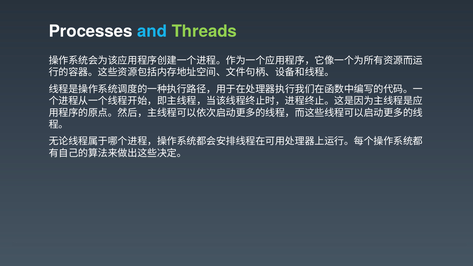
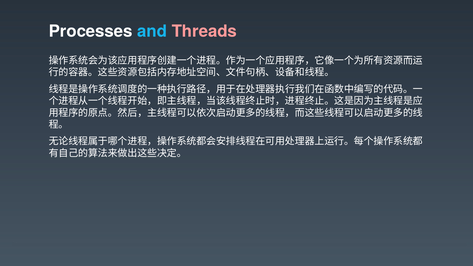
Threads colour: light green -> pink
